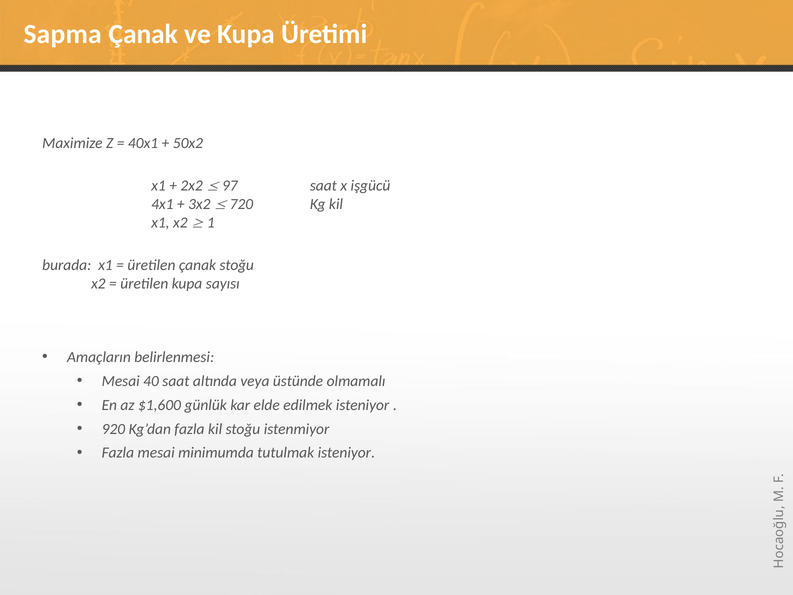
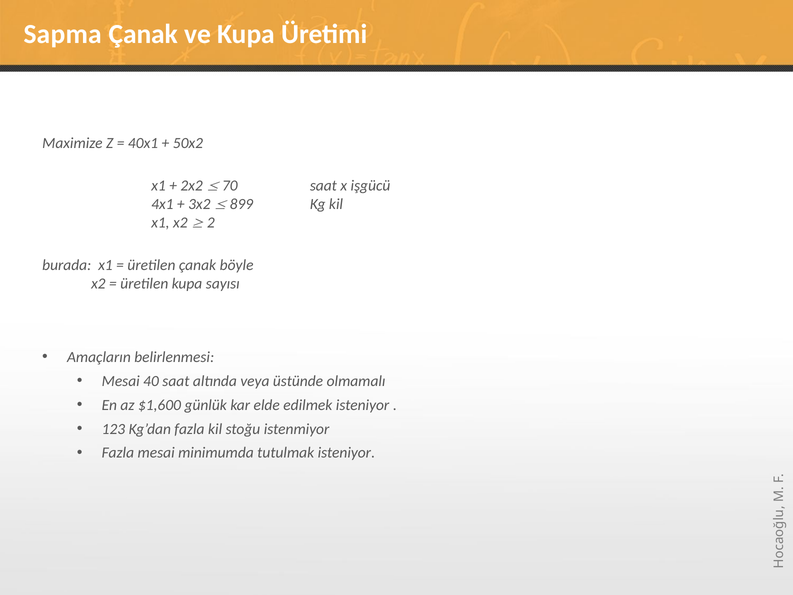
97: 97 -> 70
720: 720 -> 899
1: 1 -> 2
çanak stoğu: stoğu -> böyle
920: 920 -> 123
